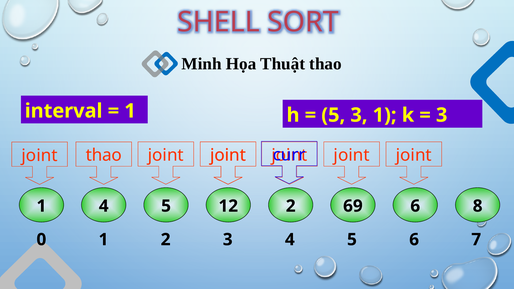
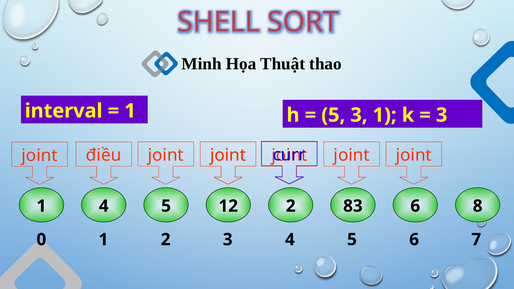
thao at (104, 155): thao -> điều
69: 69 -> 83
